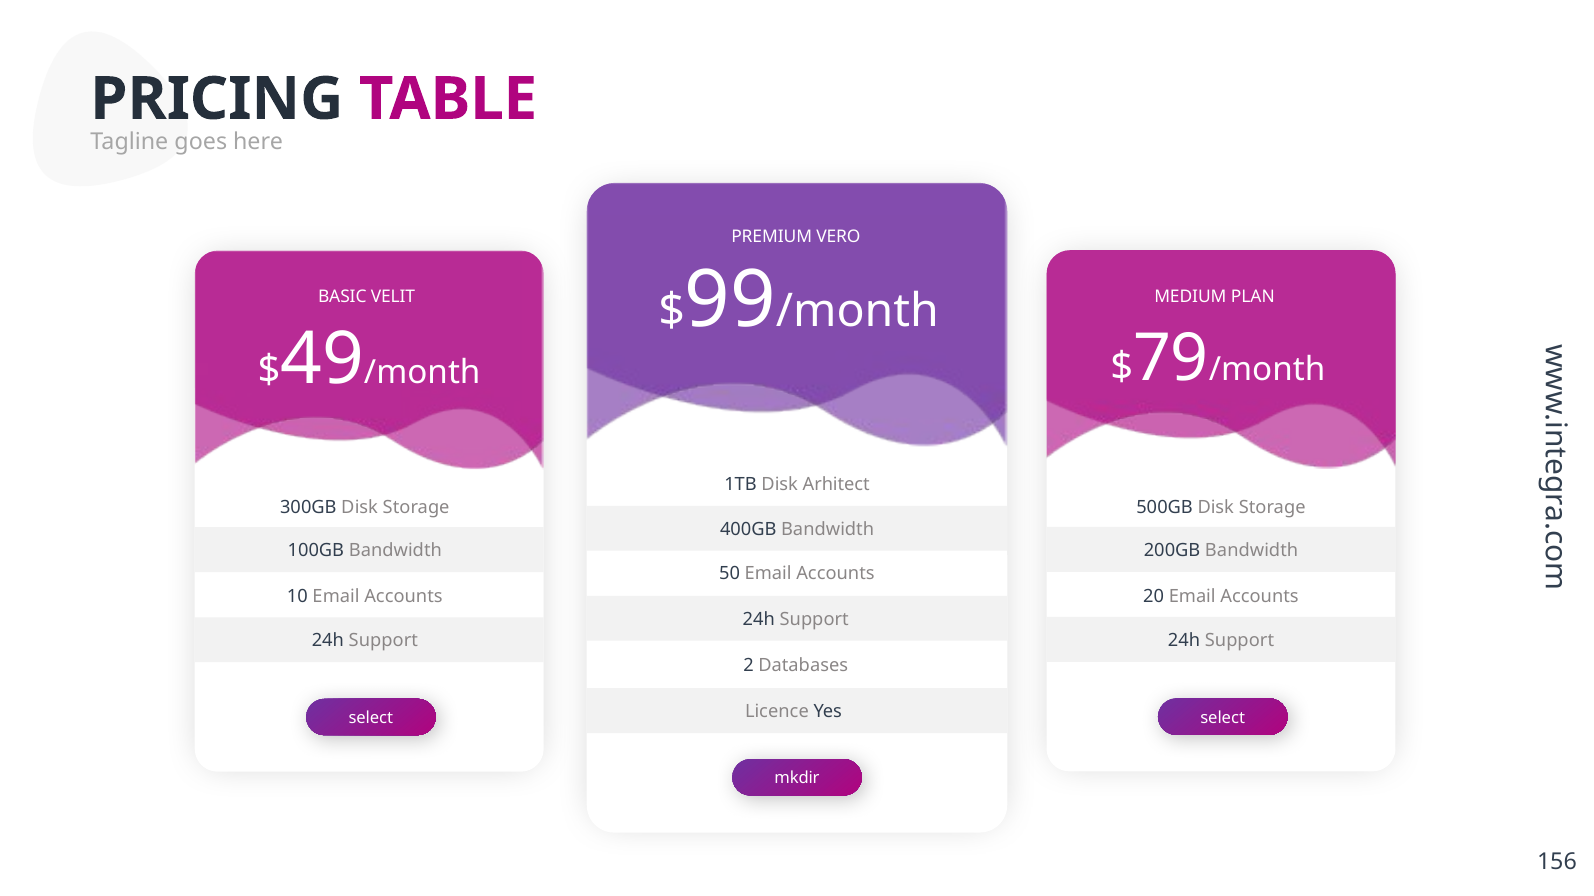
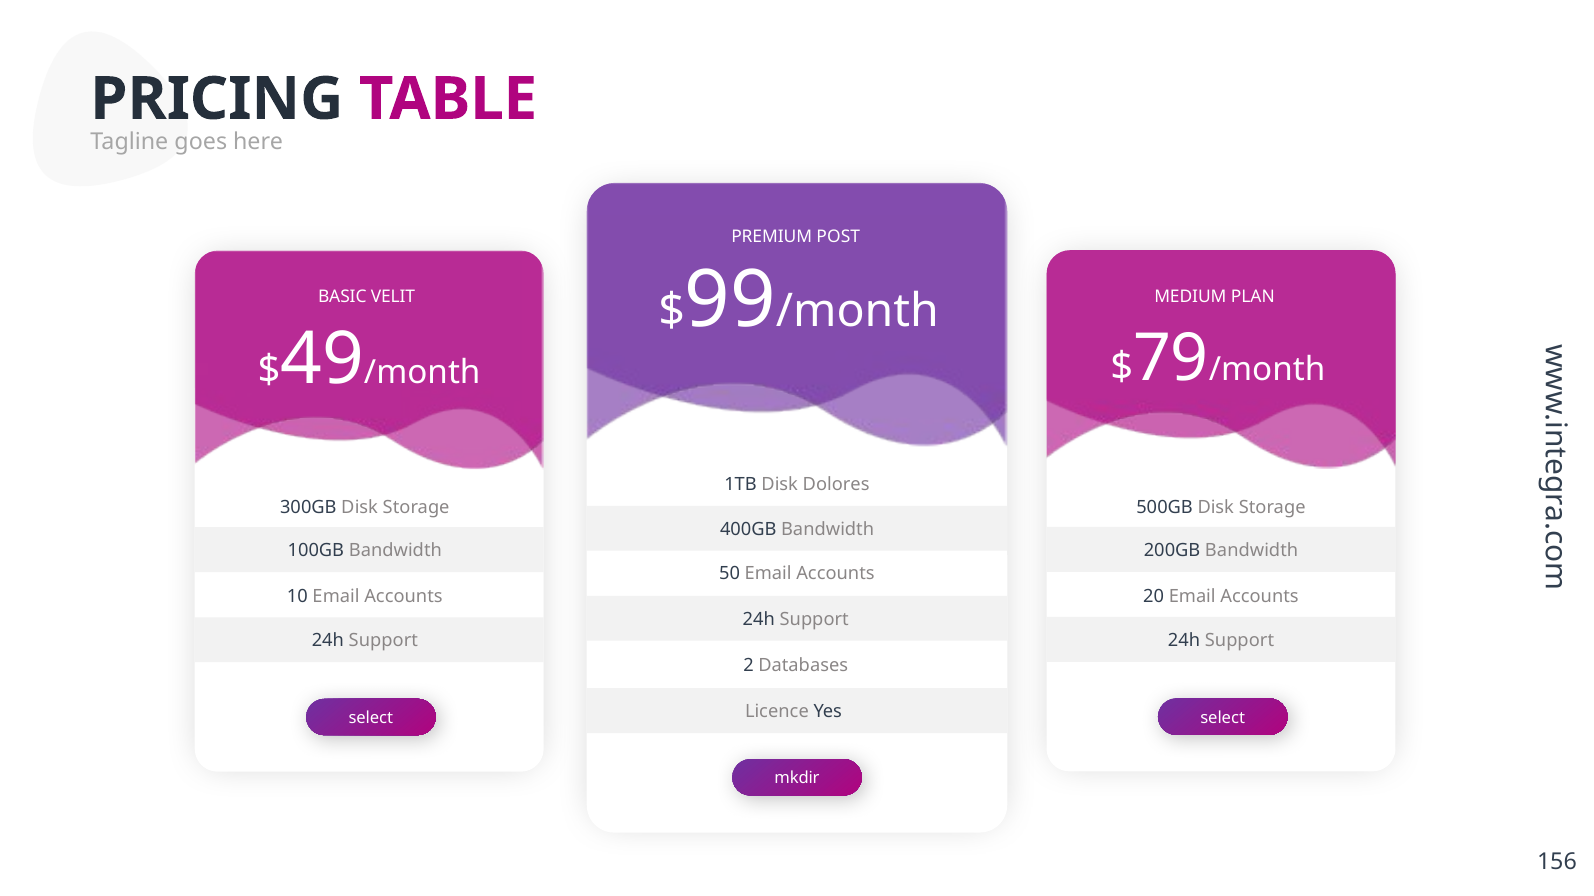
VERO: VERO -> POST
Arhitect: Arhitect -> Dolores
